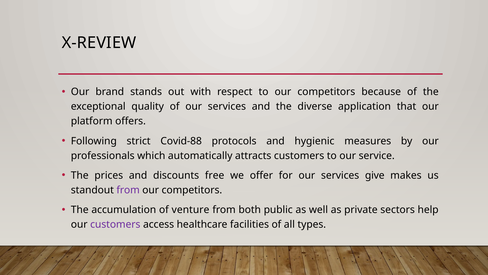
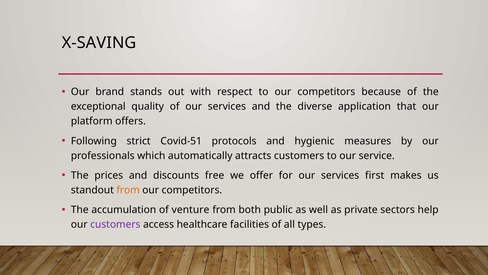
X-REVIEW: X-REVIEW -> X-SAVING
Covid-88: Covid-88 -> Covid-51
give: give -> first
from at (128, 190) colour: purple -> orange
